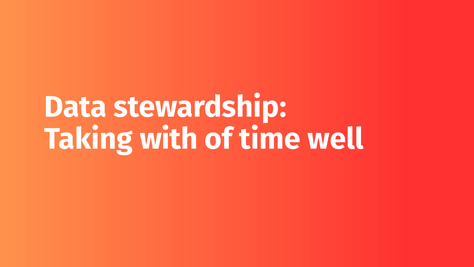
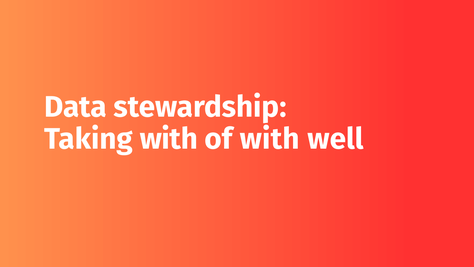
of time: time -> with
